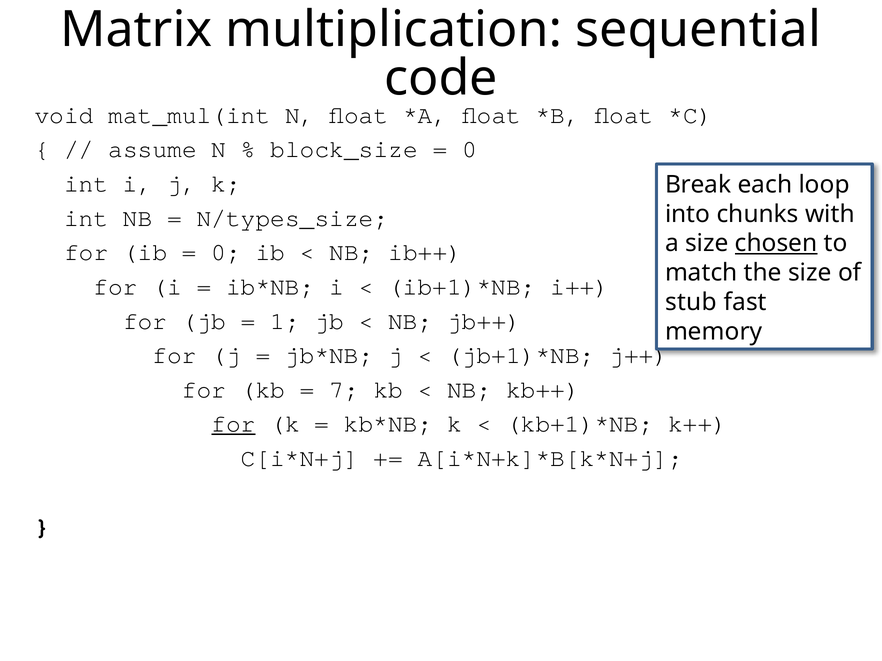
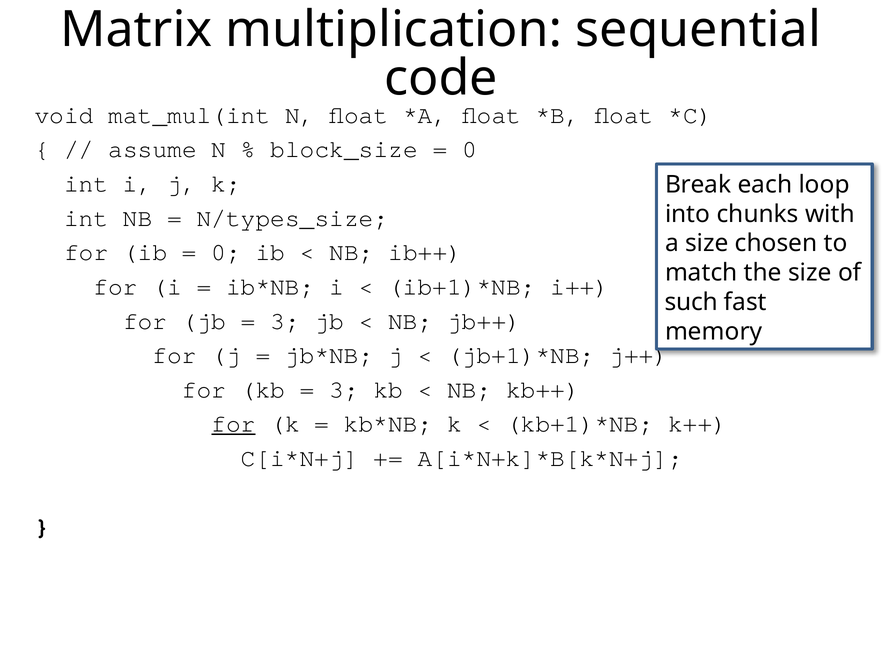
chosen underline: present -> none
stub: stub -> such
1 at (285, 321): 1 -> 3
7 at (344, 390): 7 -> 3
